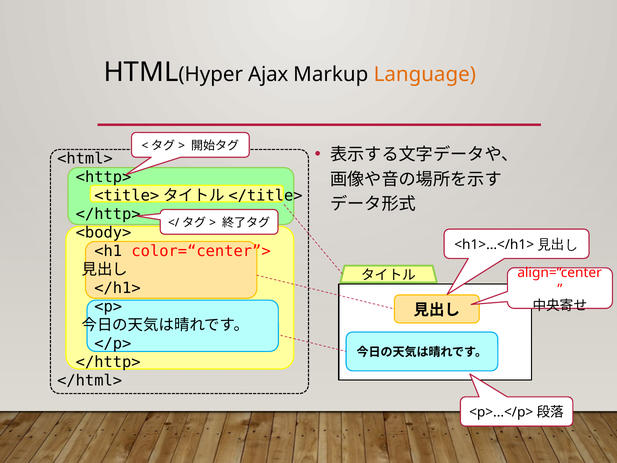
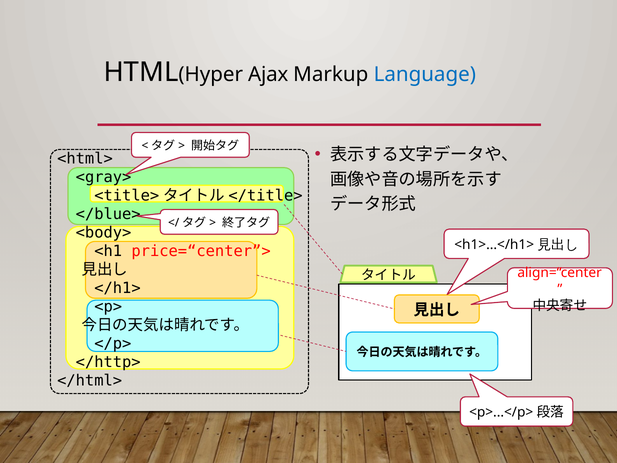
Language colour: orange -> blue
<http>: <http> -> <gray>
</http> at (108, 214): </http> -> </blue>
color=“center”>: color=“center”> -> price=“center”>
